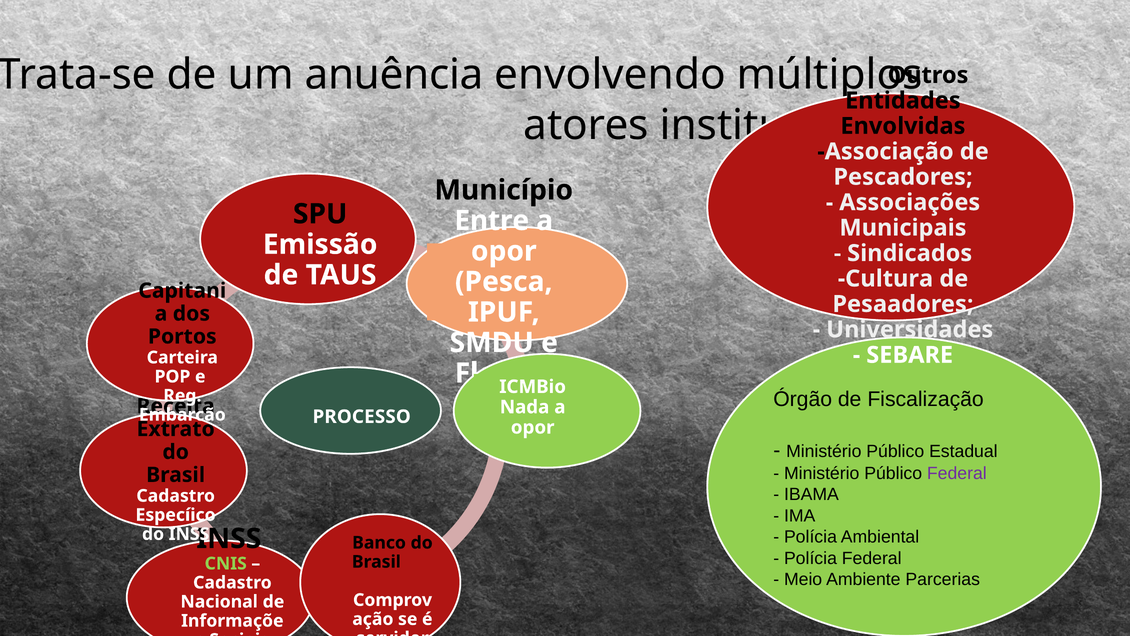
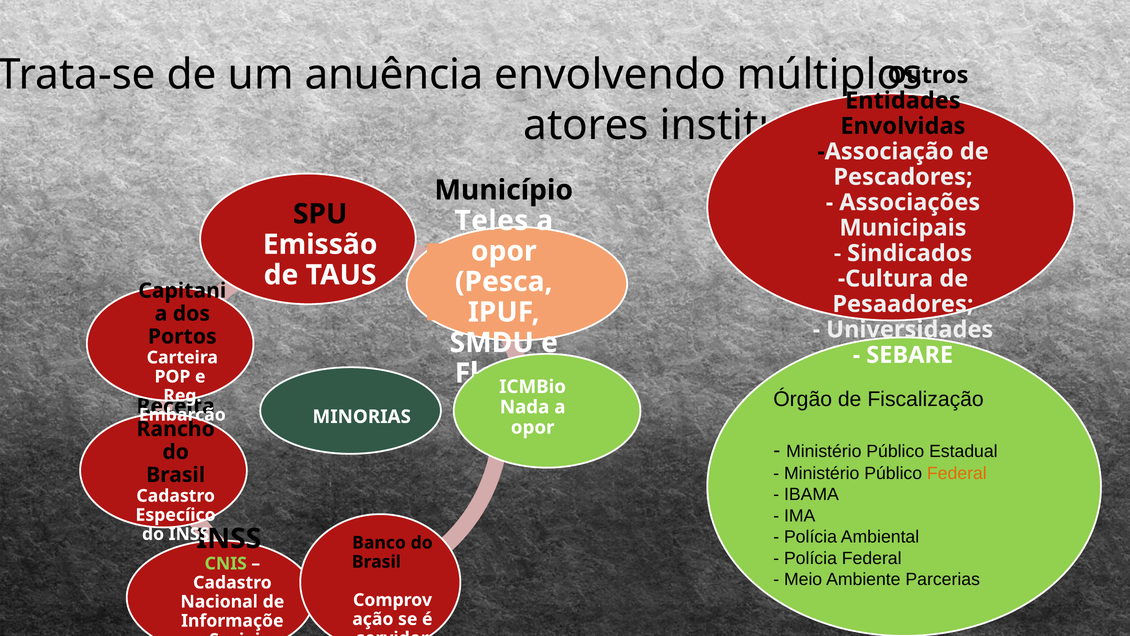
Entre: Entre -> Teles
PROCESSO: PROCESSO -> MINORIAS
Extrato: Extrato -> Rancho
Federal at (957, 473) colour: purple -> orange
